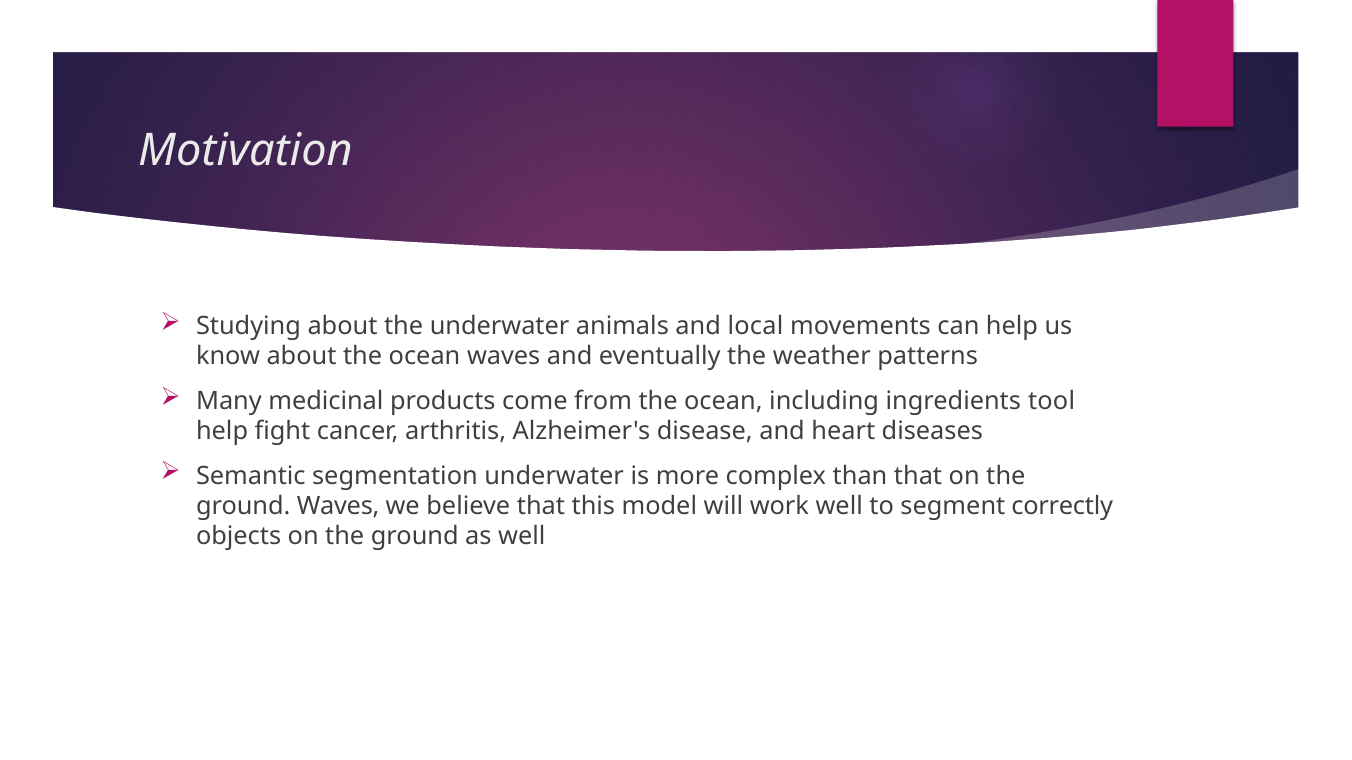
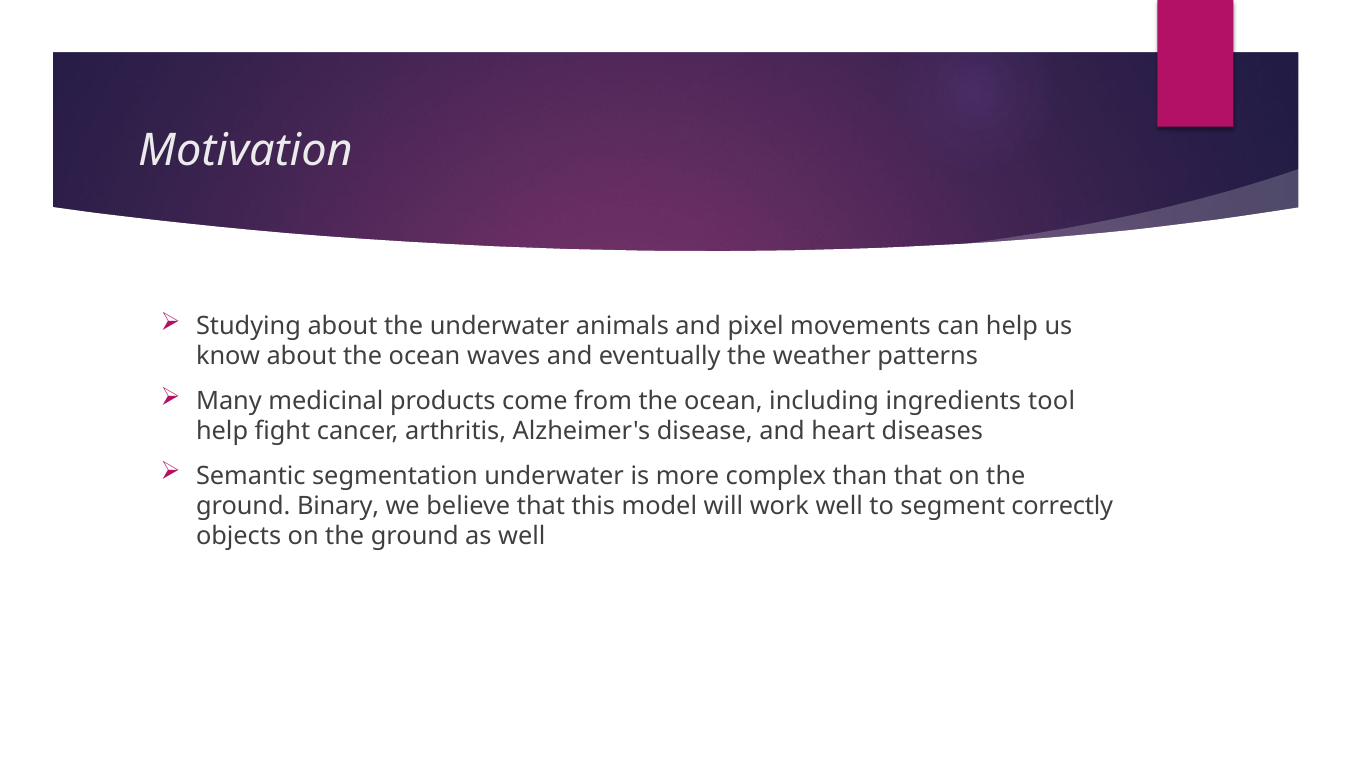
local: local -> pixel
ground Waves: Waves -> Binary
